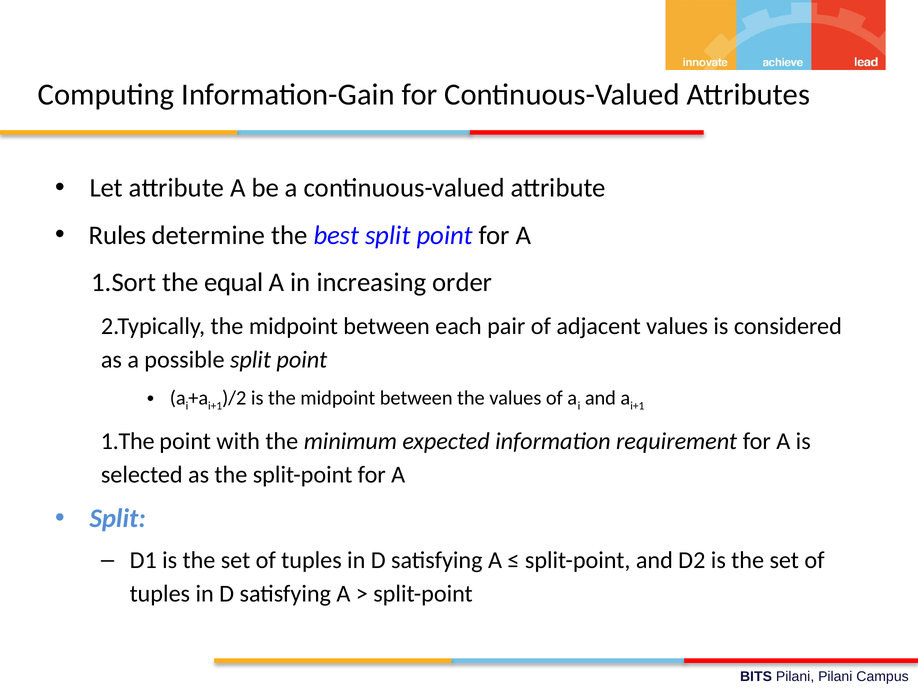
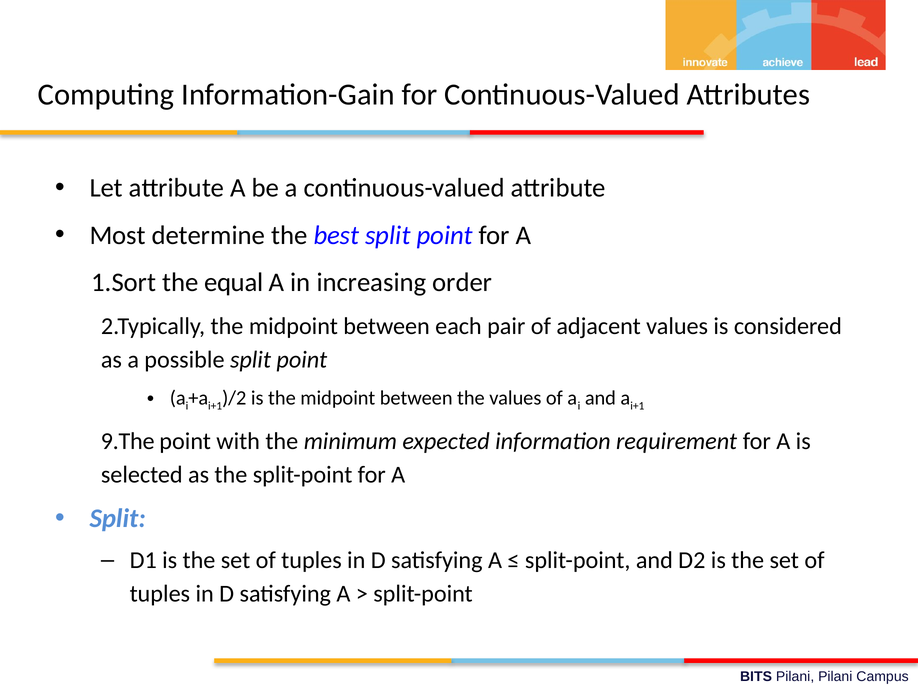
Rules: Rules -> Most
1.The: 1.The -> 9.The
